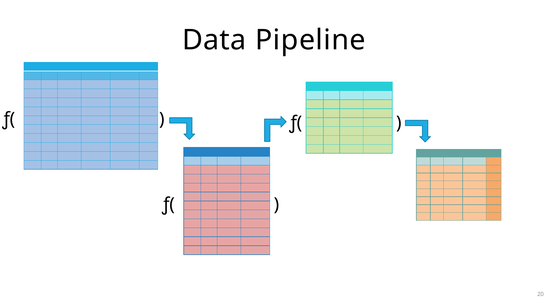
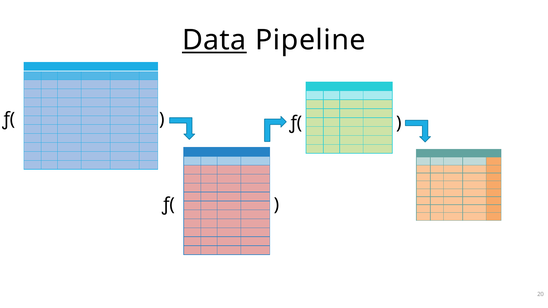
Data underline: none -> present
